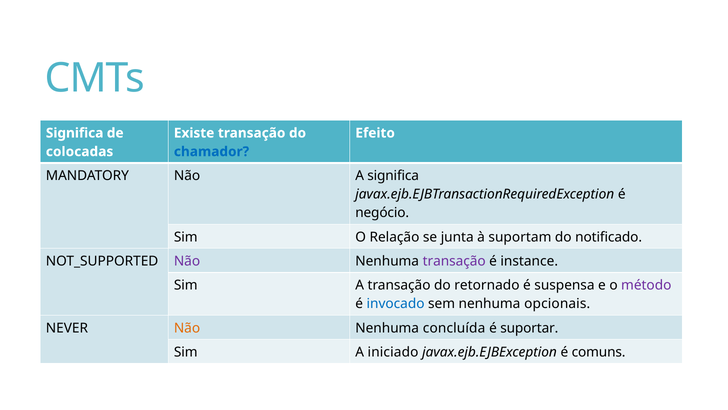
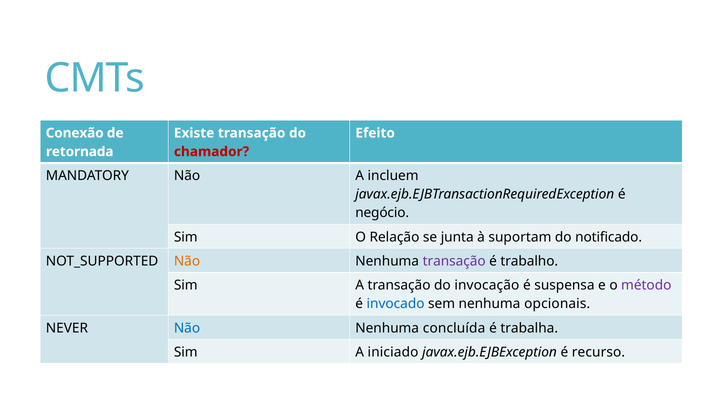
Significa at (75, 133): Significa -> Conexão
colocadas: colocadas -> retornada
chamador colour: blue -> red
A significa: significa -> incluem
Não at (187, 261) colour: purple -> orange
instance: instance -> trabalho
retornado: retornado -> invocação
Não at (187, 328) colour: orange -> blue
suportar: suportar -> trabalha
comuns: comuns -> recurso
